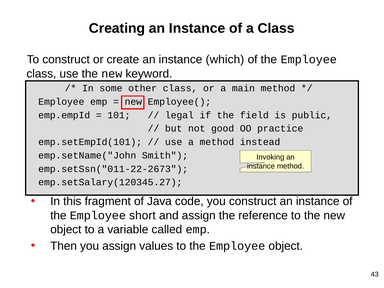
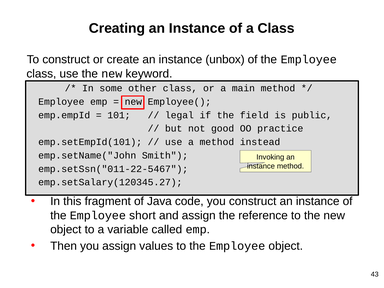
which: which -> unbox
emp.setSsn("011-22-2673: emp.setSsn("011-22-2673 -> emp.setSsn("011-22-5467
